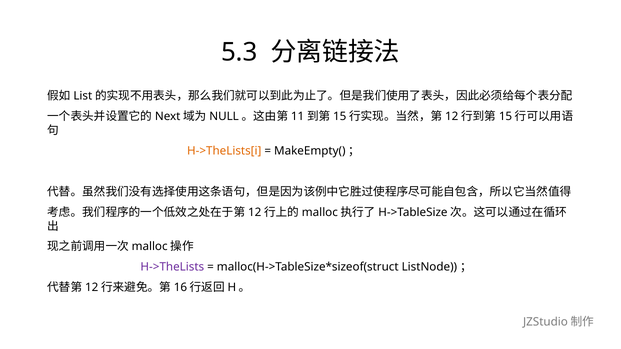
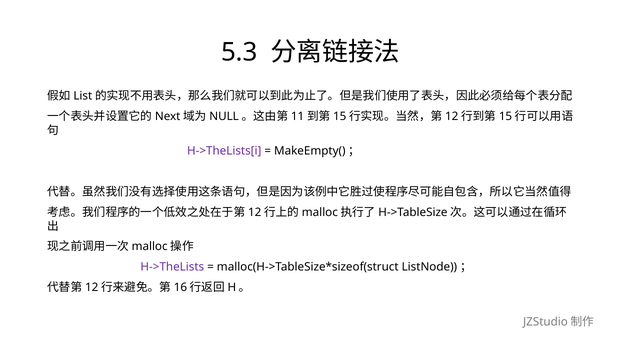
H->TheLists[i colour: orange -> purple
